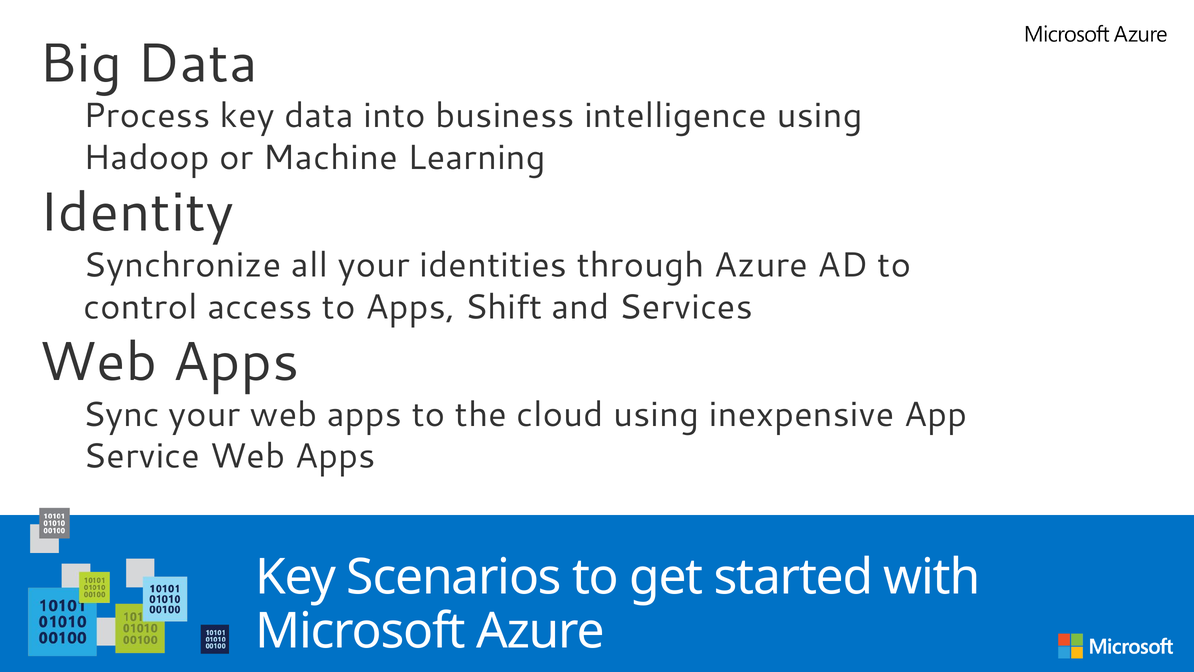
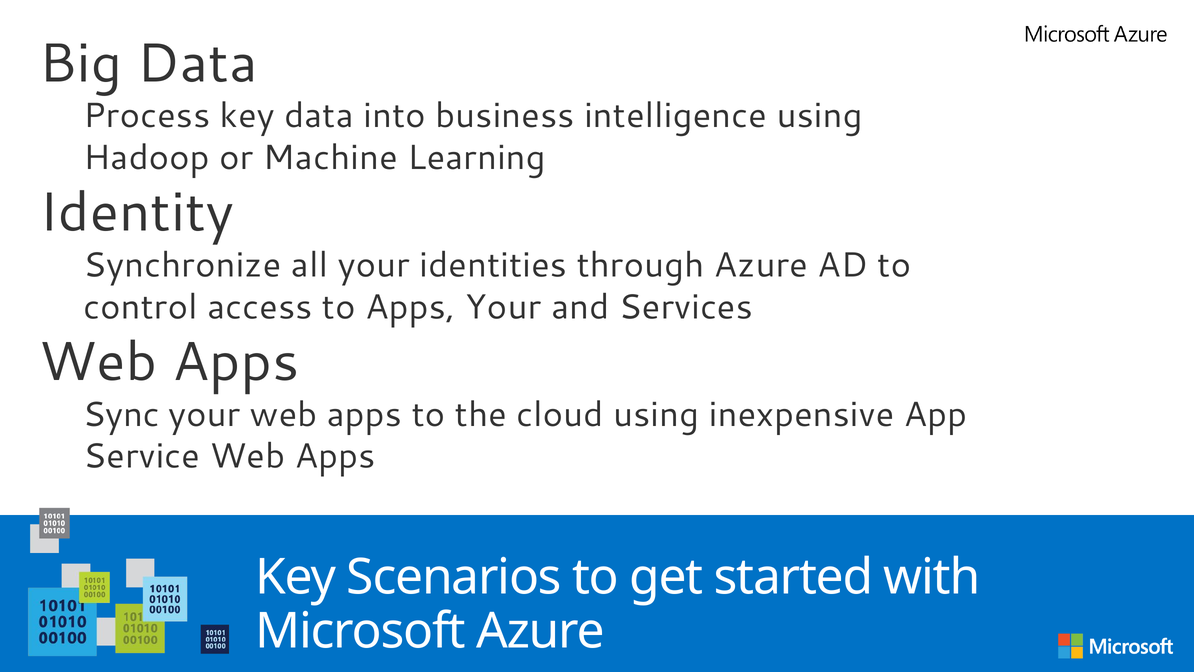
Apps Shift: Shift -> Your
